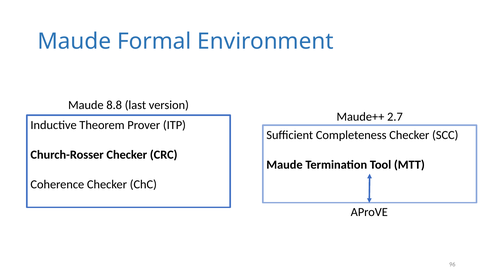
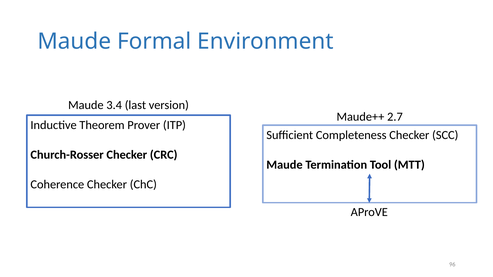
8.8: 8.8 -> 3.4
